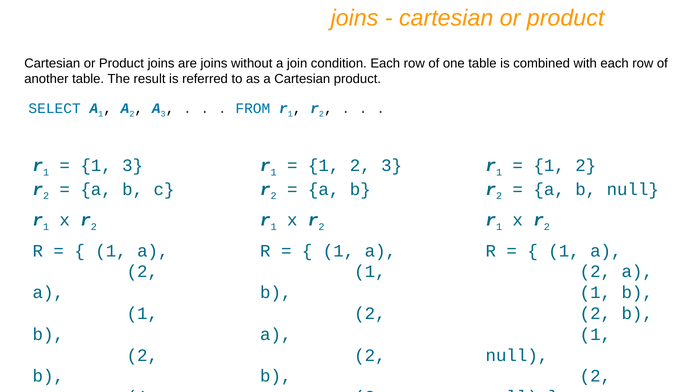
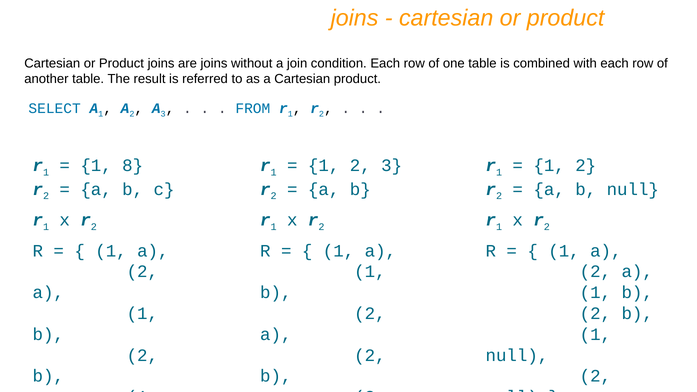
1 3: 3 -> 8
